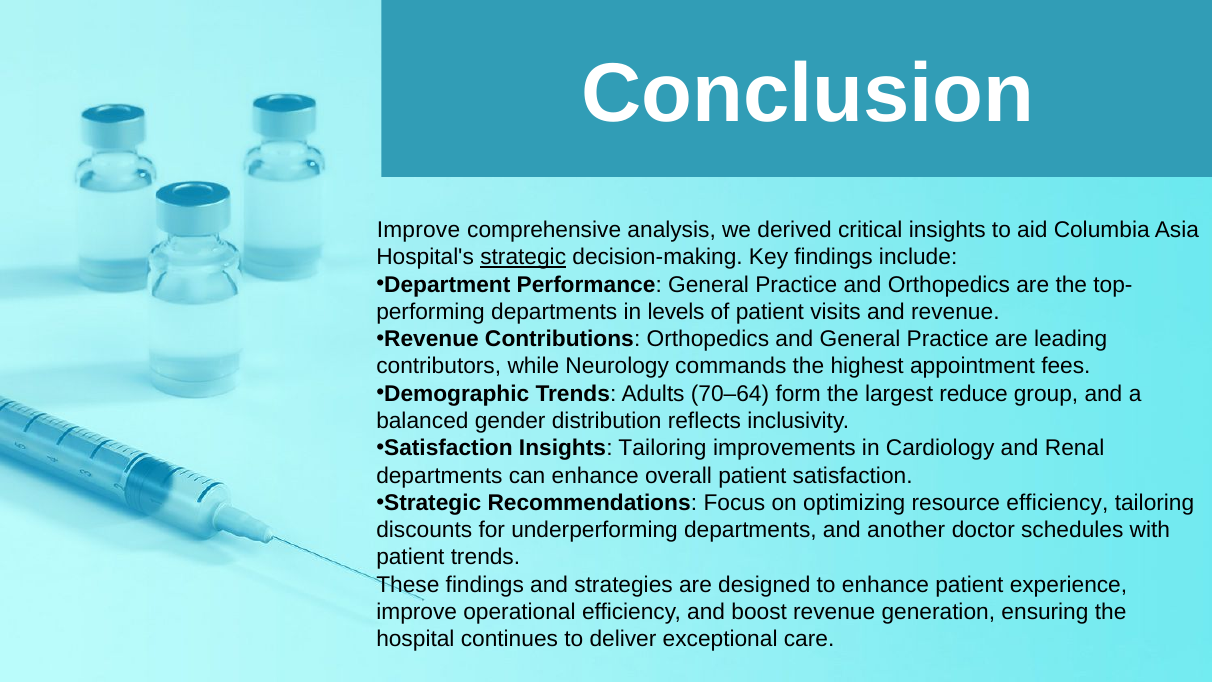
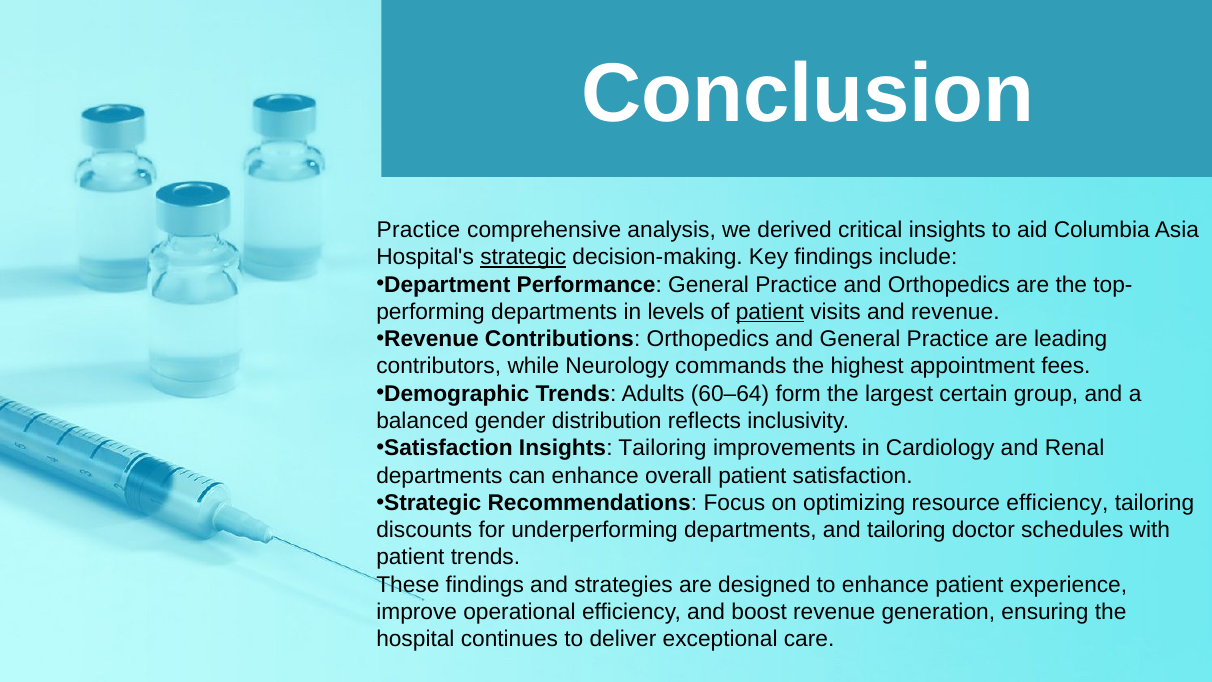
Improve at (419, 230): Improve -> Practice
patient at (770, 312) underline: none -> present
70–64: 70–64 -> 60–64
reduce: reduce -> certain
and another: another -> tailoring
